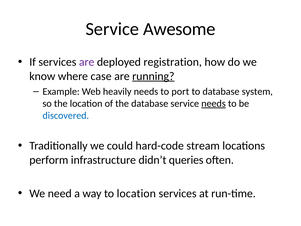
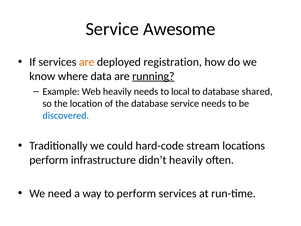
are at (87, 62) colour: purple -> orange
case: case -> data
port: port -> local
system: system -> shared
needs at (214, 103) underline: present -> none
didn’t queries: queries -> heavily
to location: location -> perform
